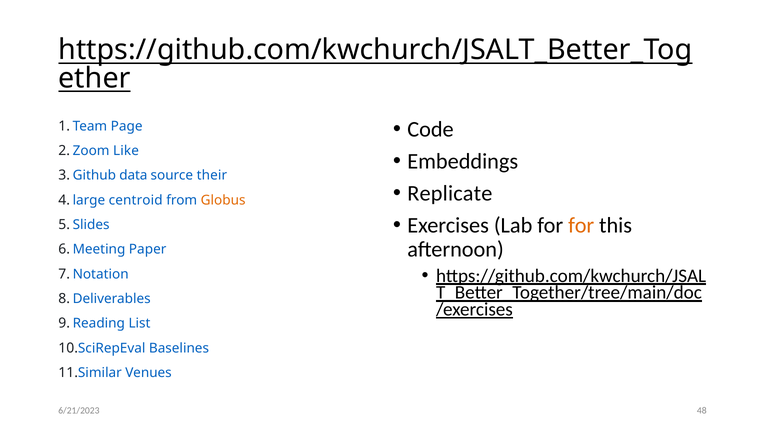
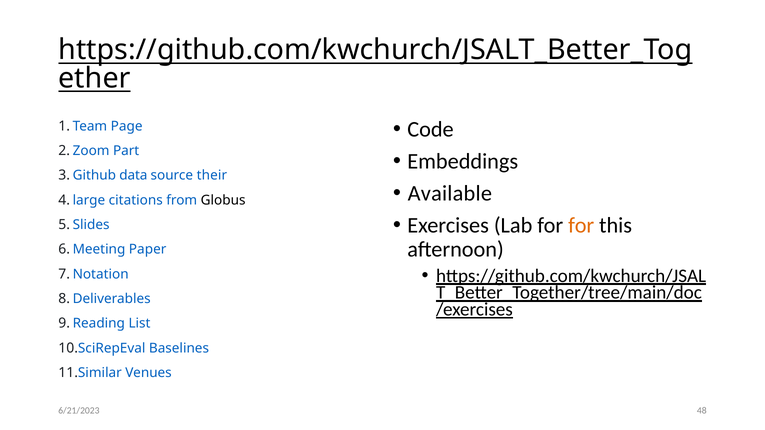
Like: Like -> Part
Replicate: Replicate -> Available
centroid: centroid -> citations
Globus colour: orange -> black
